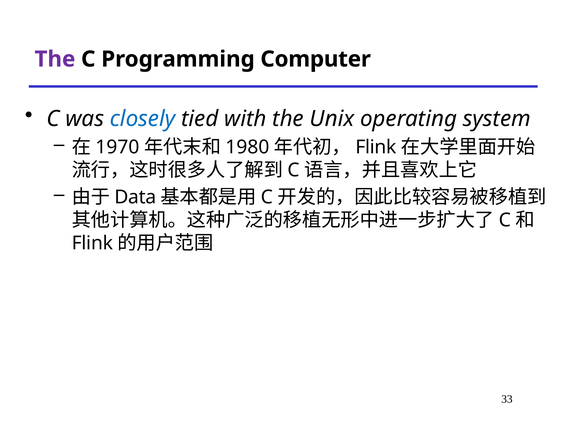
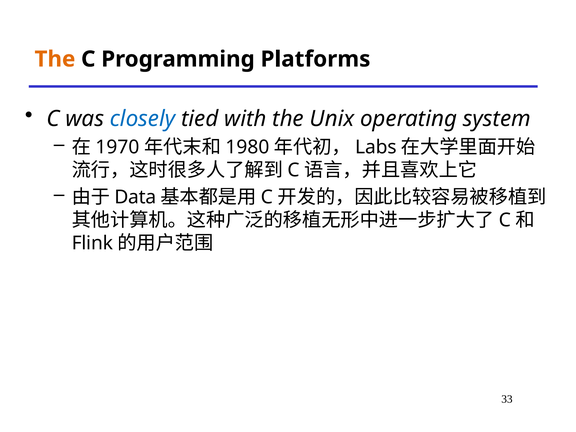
The at (55, 59) colour: purple -> orange
Computer: Computer -> Platforms
Flink at (376, 147): Flink -> Labs
